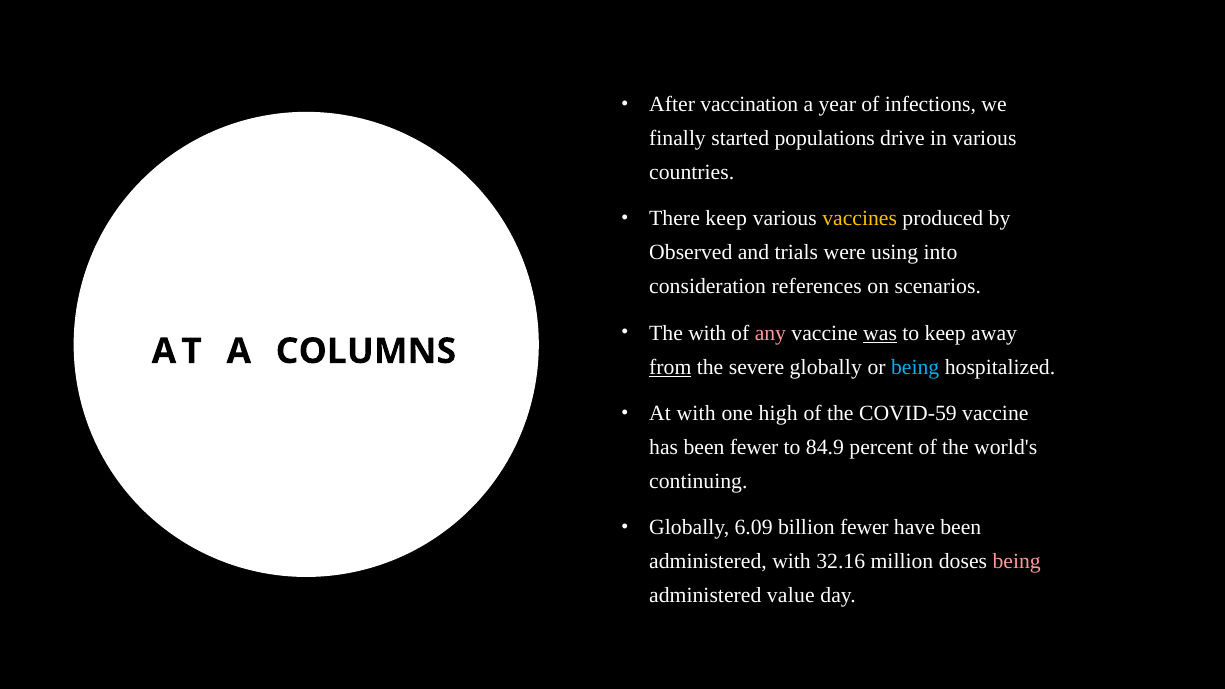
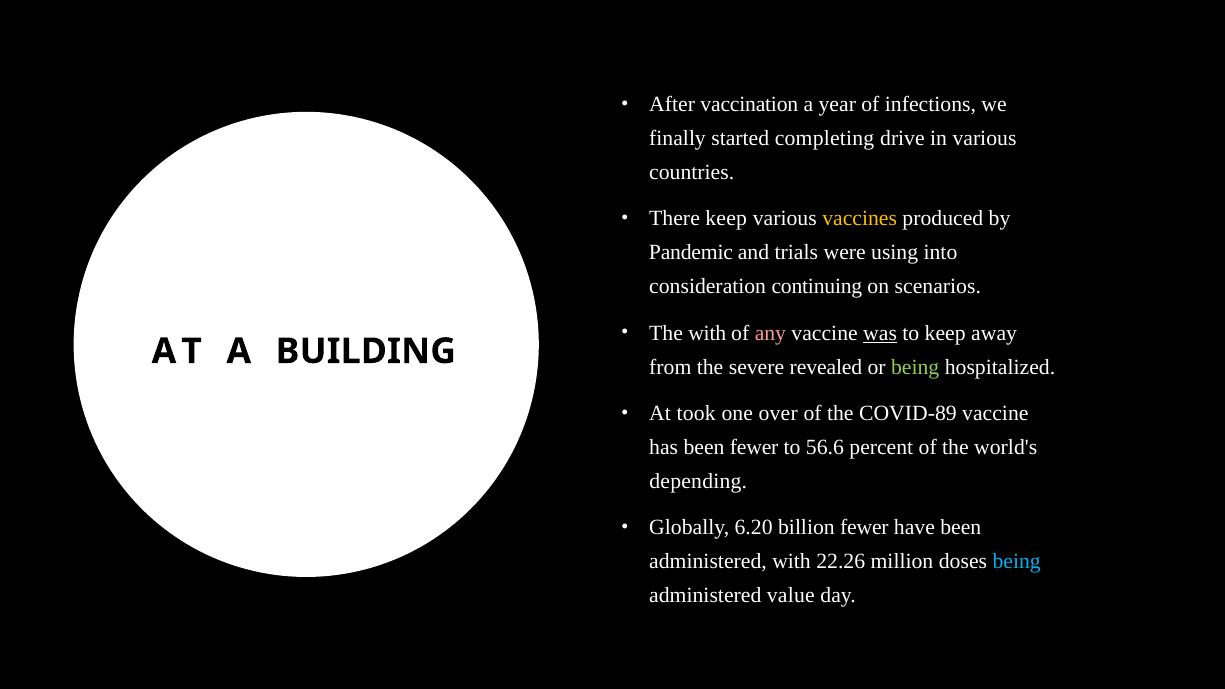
populations: populations -> completing
Observed: Observed -> Pandemic
references: references -> continuing
COLUMNS: COLUMNS -> BUILDING
from underline: present -> none
severe globally: globally -> revealed
being at (915, 367) colour: light blue -> light green
At with: with -> took
high: high -> over
COVID-59: COVID-59 -> COVID-89
84.9: 84.9 -> 56.6
continuing: continuing -> depending
6.09: 6.09 -> 6.20
32.16: 32.16 -> 22.26
being at (1017, 562) colour: pink -> light blue
